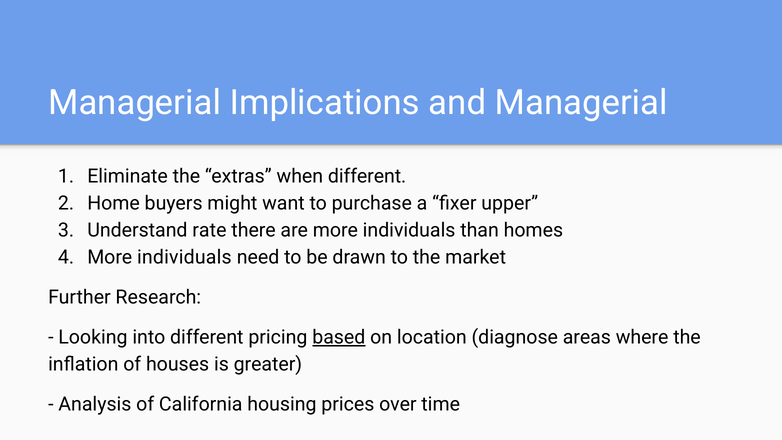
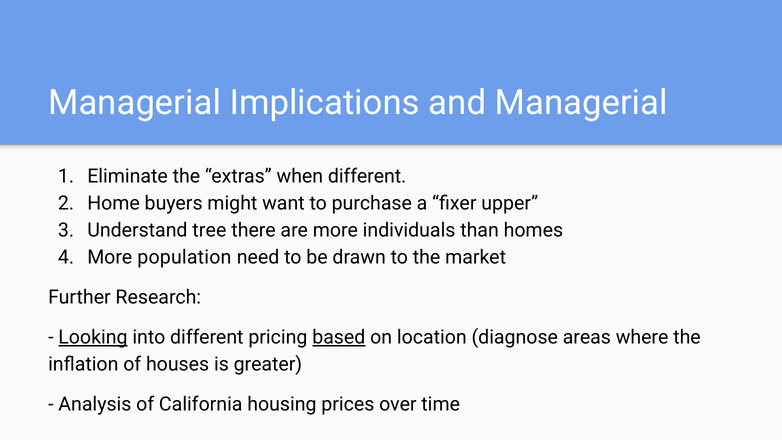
rate: rate -> tree
individuals at (184, 257): individuals -> population
Looking underline: none -> present
